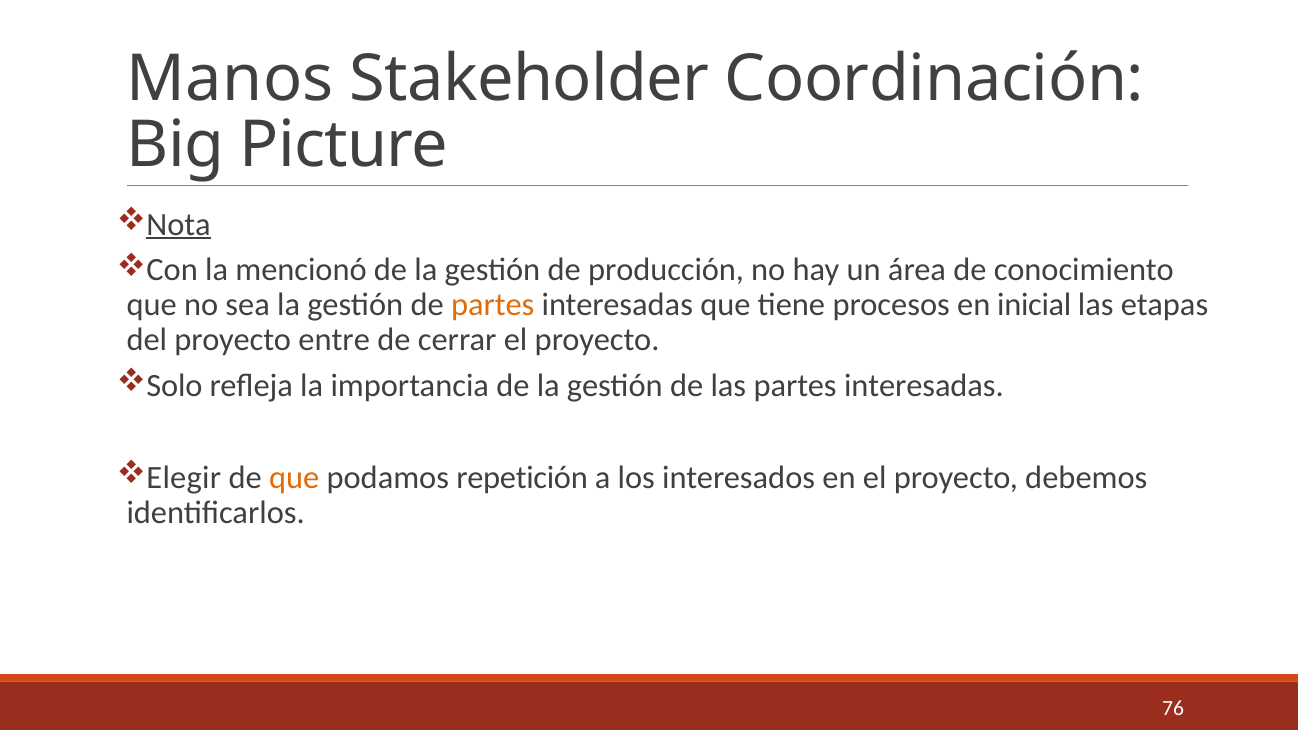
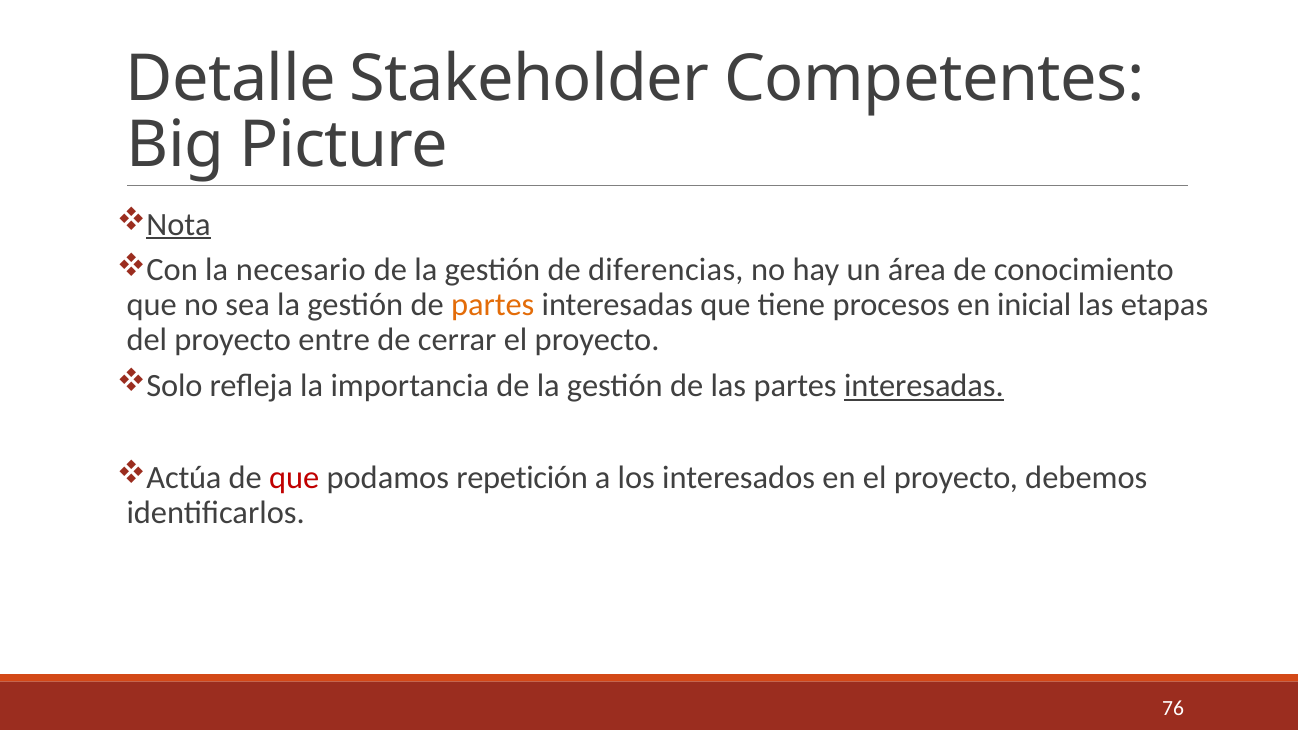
Manos: Manos -> Detalle
Coordinación: Coordinación -> Competentes
mencionó: mencionó -> necesario
producción: producción -> diferencias
interesadas at (924, 386) underline: none -> present
Elegir: Elegir -> Actúa
que at (294, 478) colour: orange -> red
